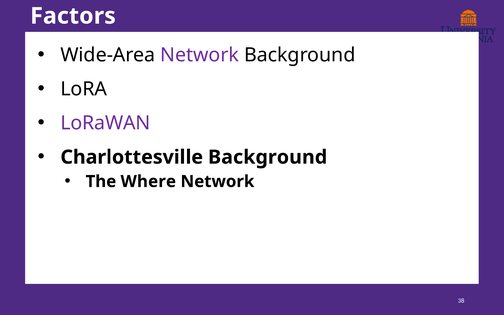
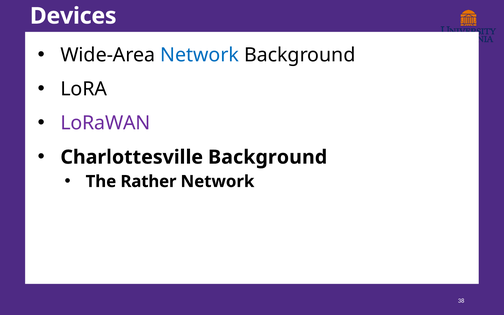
Factors: Factors -> Devices
Network at (200, 55) colour: purple -> blue
Where: Where -> Rather
